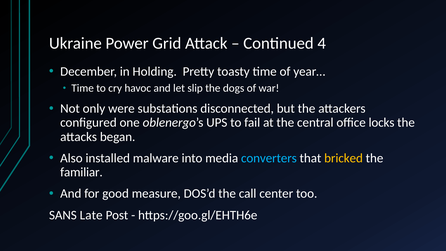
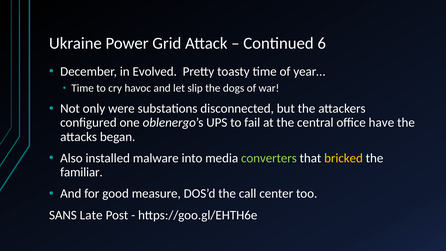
4: 4 -> 6
Holding: Holding -> Evolved
locks: locks -> have
converters colour: light blue -> light green
